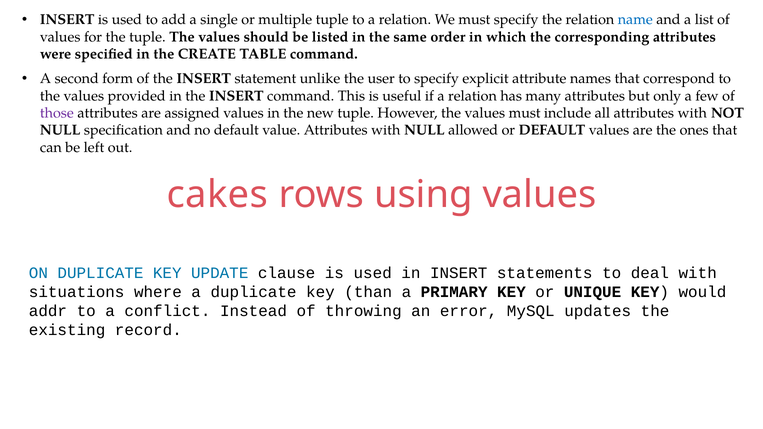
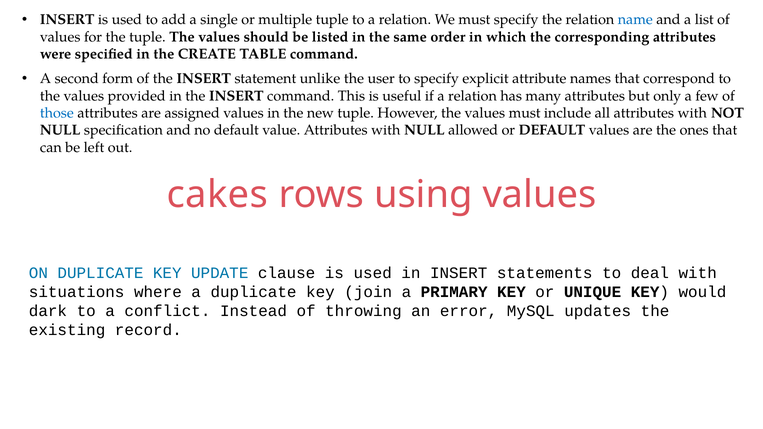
those colour: purple -> blue
than: than -> join
addr: addr -> dark
